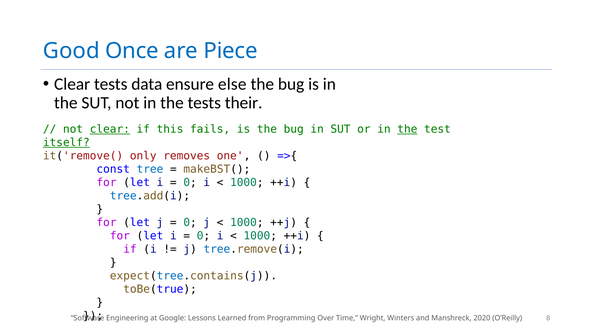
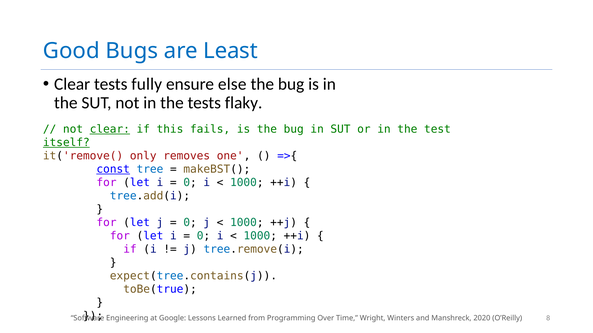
Once: Once -> Bugs
Piece: Piece -> Least
data: data -> fully
their: their -> flaky
the at (407, 129) underline: present -> none
const underline: none -> present
